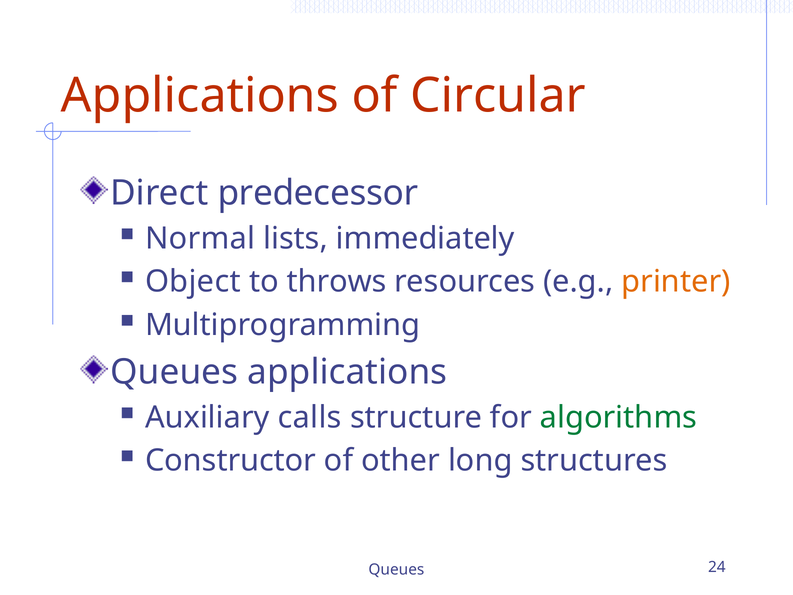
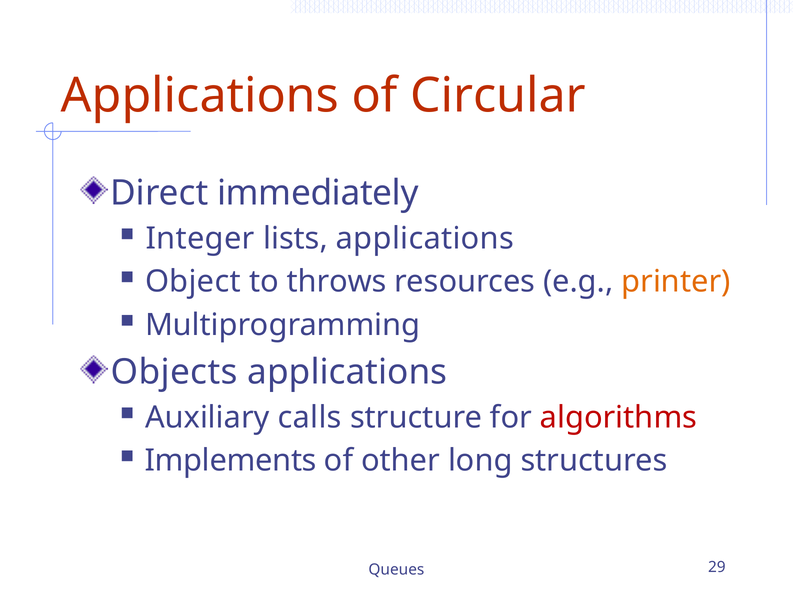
predecessor: predecessor -> immediately
Normal: Normal -> Integer
lists immediately: immediately -> applications
Queues at (174, 372): Queues -> Objects
algorithms colour: green -> red
Constructor: Constructor -> Implements
24: 24 -> 29
